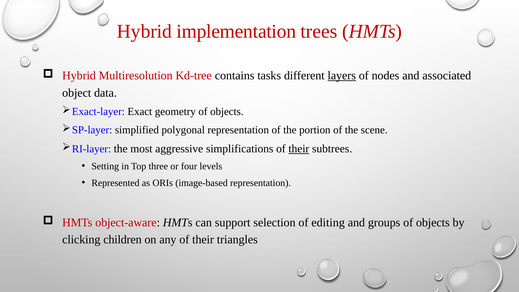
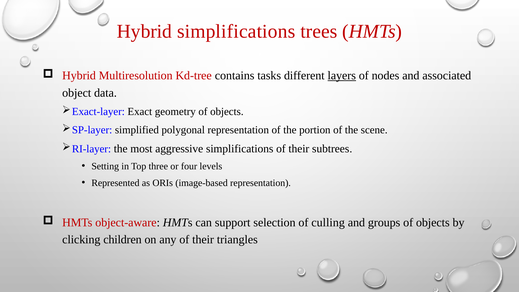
Hybrid implementation: implementation -> simplifications
their at (299, 149) underline: present -> none
editing: editing -> culling
